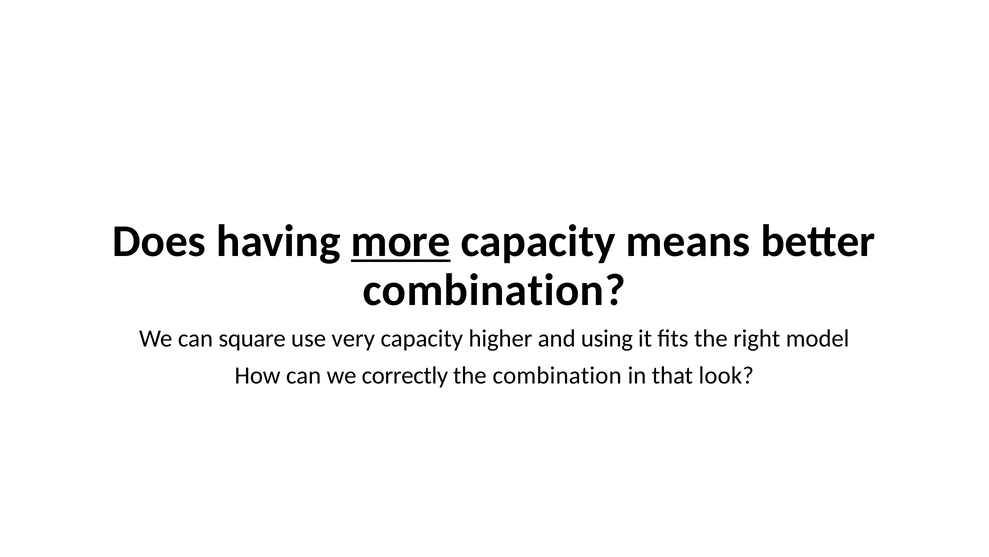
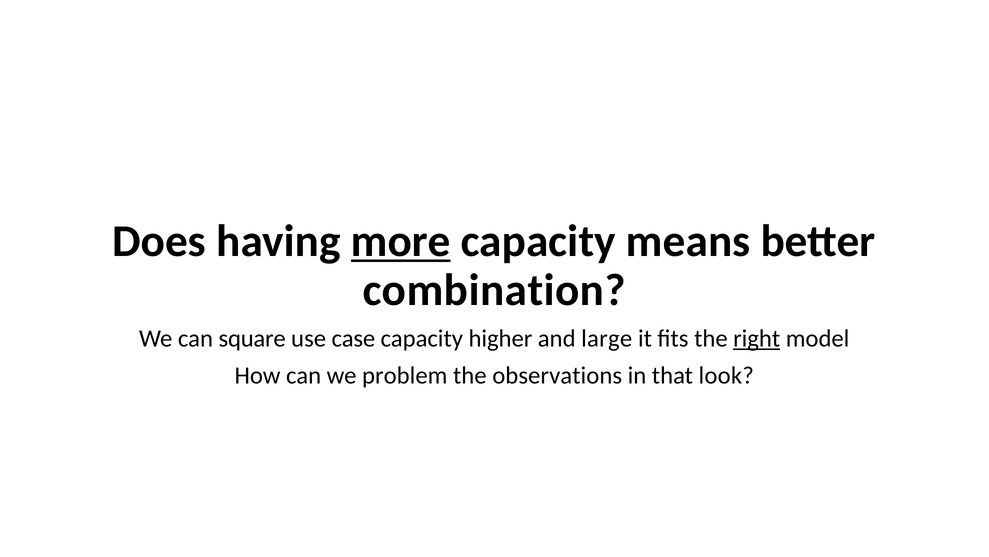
very: very -> case
using: using -> large
right underline: none -> present
correctly: correctly -> problem
the combination: combination -> observations
